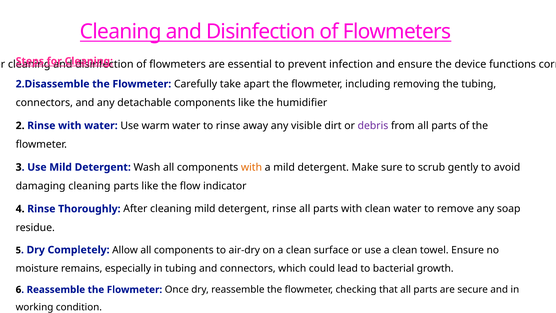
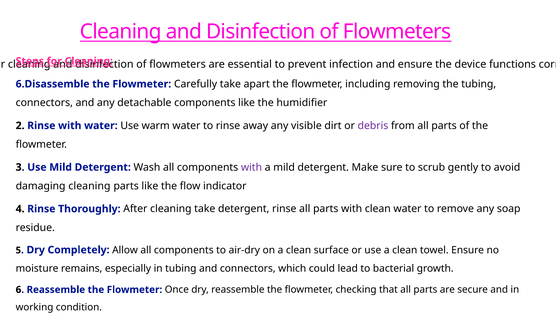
2.Disassemble: 2.Disassemble -> 6.Disassemble
with at (251, 167) colour: orange -> purple
cleaning mild: mild -> take
